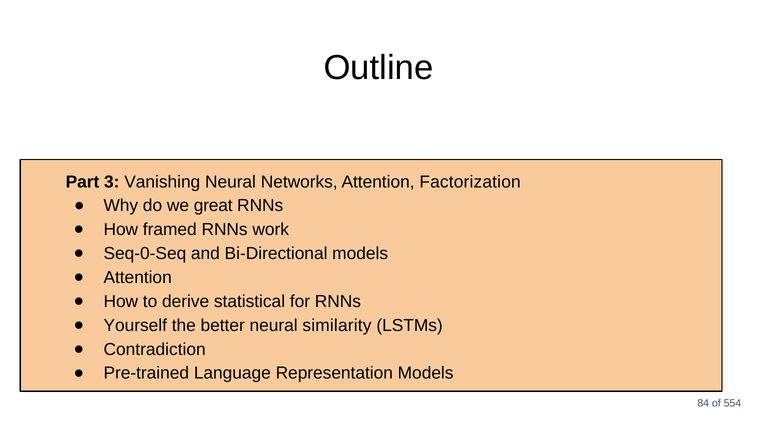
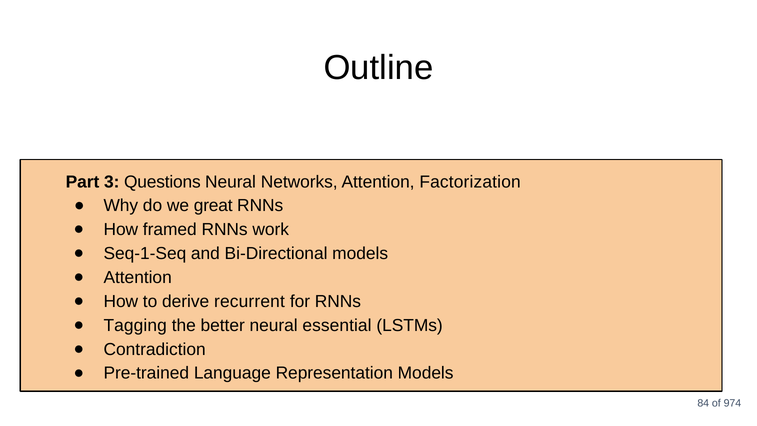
Vanishing: Vanishing -> Questions
Seq-0-Seq: Seq-0-Seq -> Seq-1-Seq
statistical: statistical -> recurrent
Yourself: Yourself -> Tagging
similarity: similarity -> essential
554: 554 -> 974
